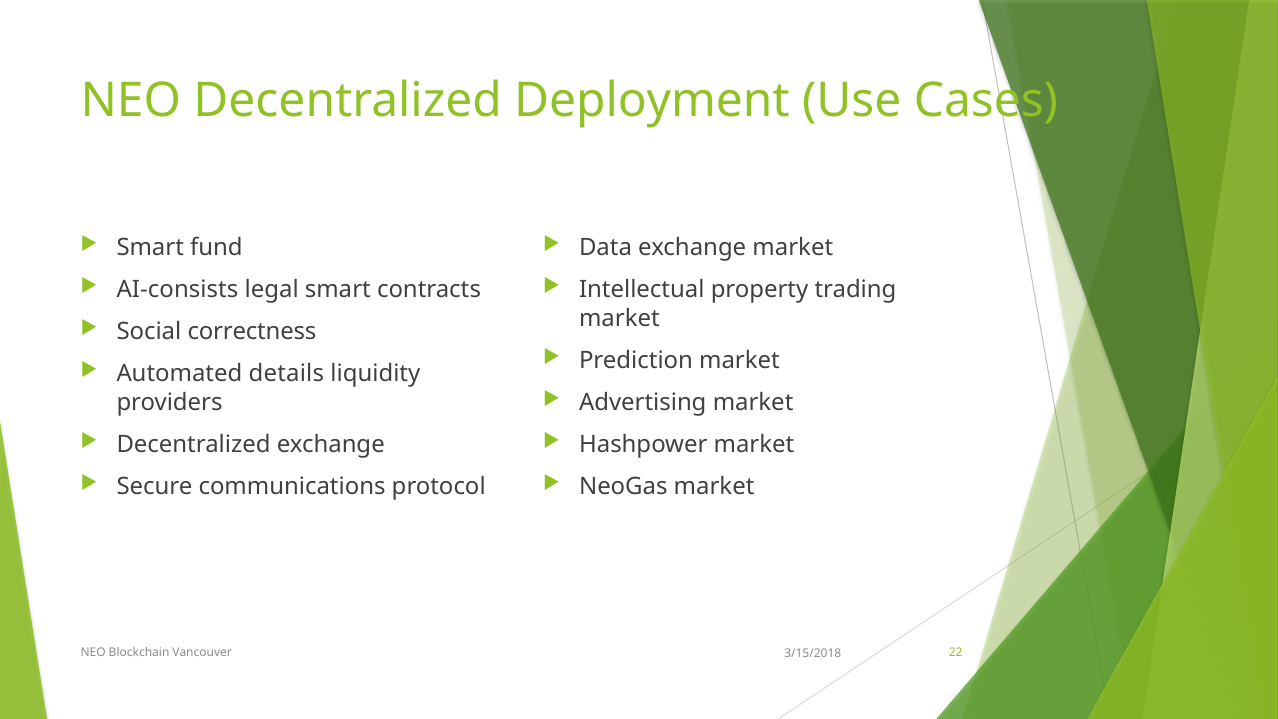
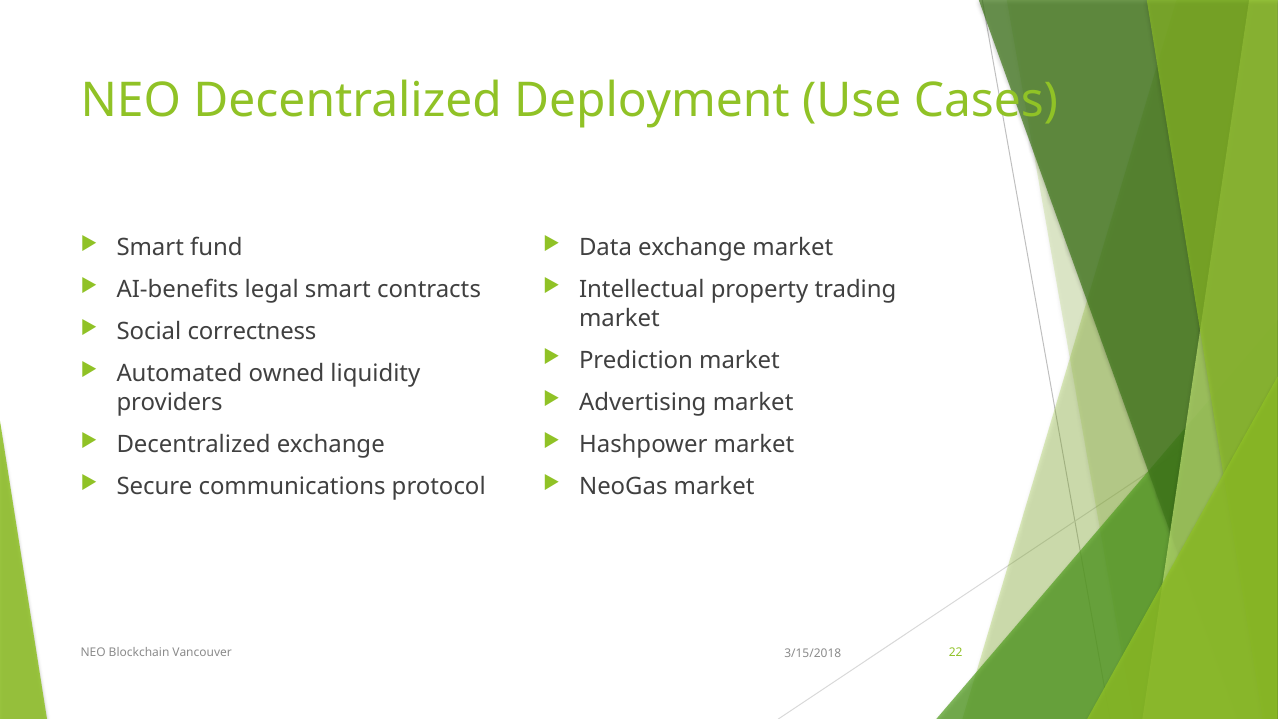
AI-consists: AI-consists -> AI-benefits
details: details -> owned
